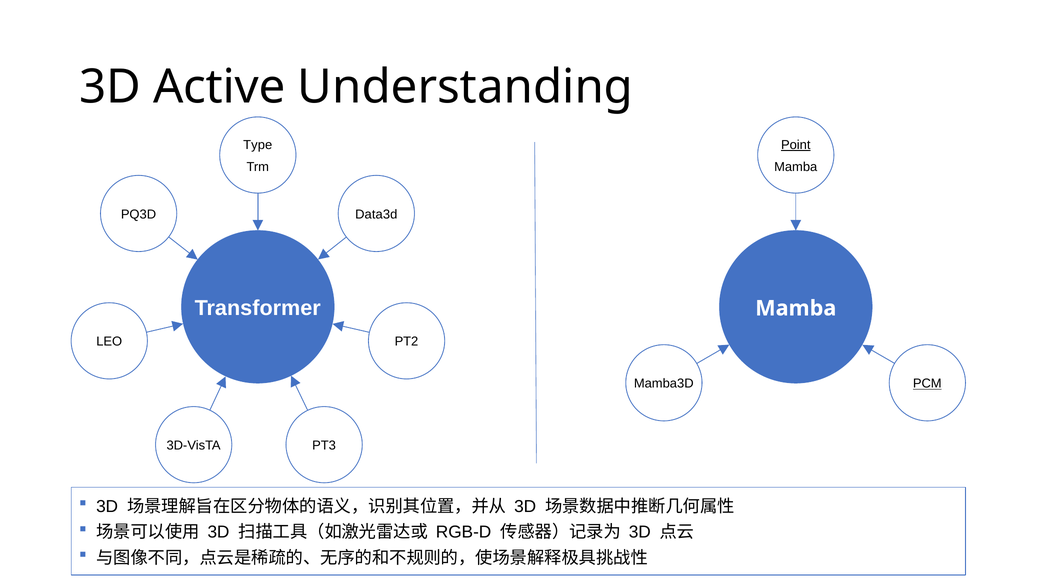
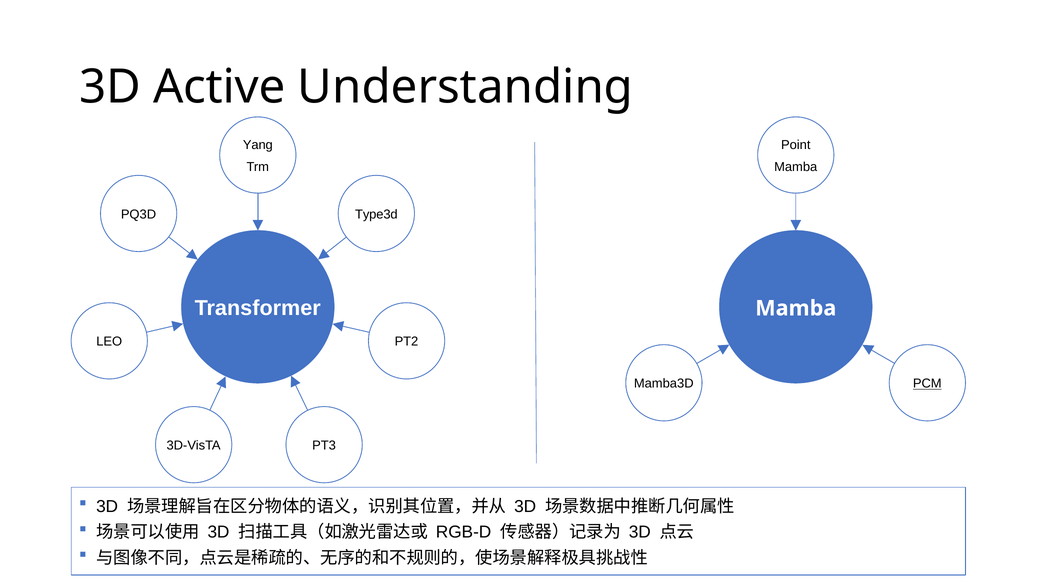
Type: Type -> Yang
Point underline: present -> none
Data3d: Data3d -> Type3d
